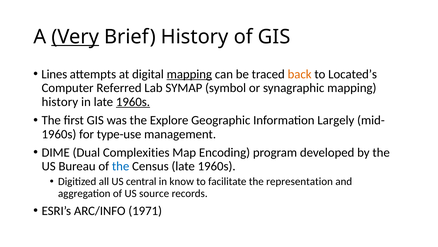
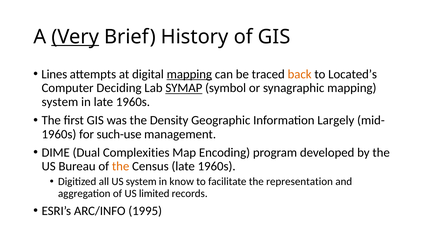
Referred: Referred -> Deciding
SYMAP underline: none -> present
history at (60, 102): history -> system
1960s at (133, 102) underline: present -> none
Explore: Explore -> Density
type-use: type-use -> such-use
the at (121, 166) colour: blue -> orange
US central: central -> system
source: source -> limited
1971: 1971 -> 1995
